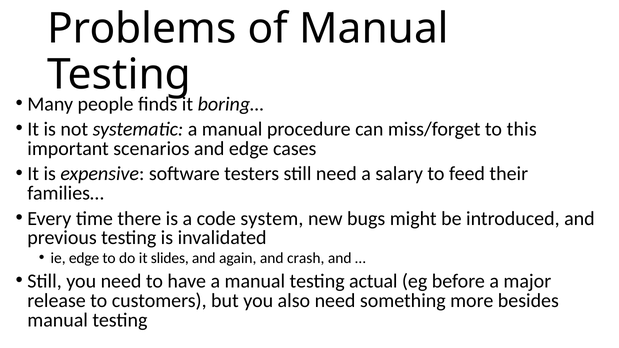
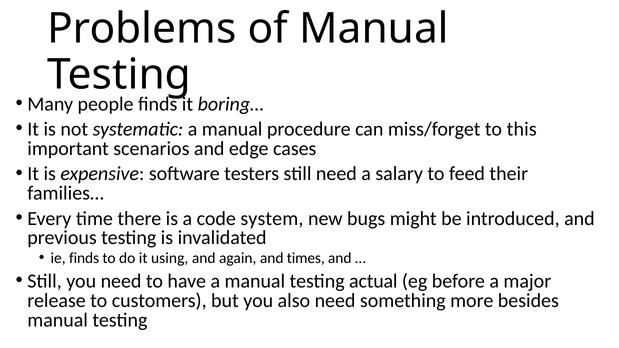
ie edge: edge -> finds
slides: slides -> using
crash: crash -> times
